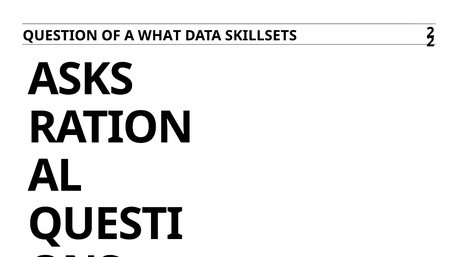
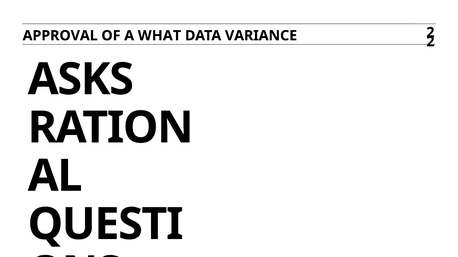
QUESTION: QUESTION -> APPROVAL
SKILLSETS: SKILLSETS -> VARIANCE
